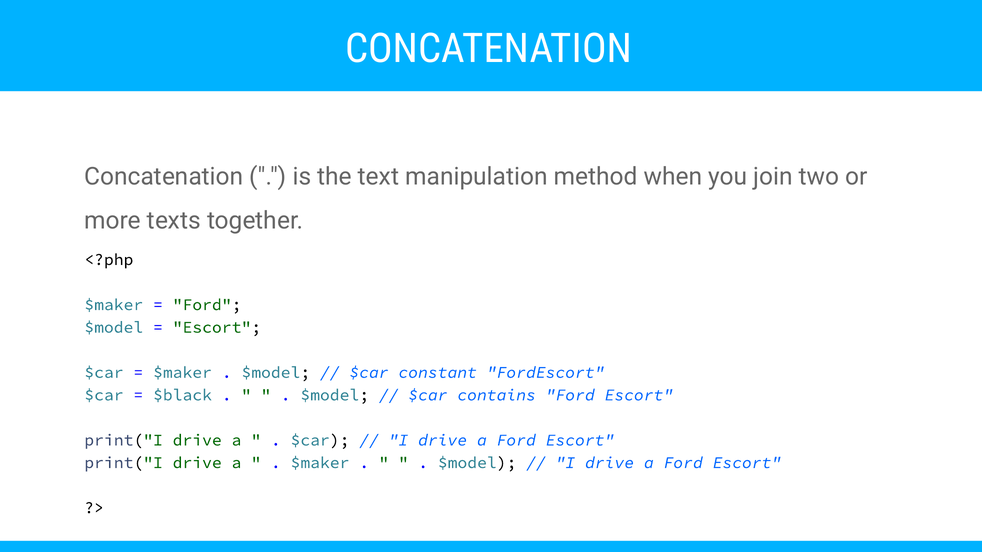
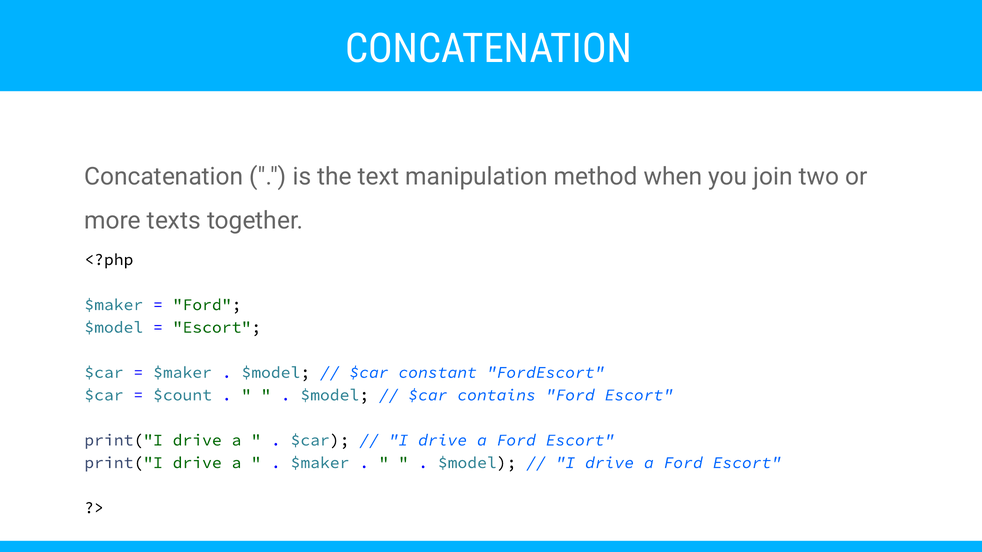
$black: $black -> $count
